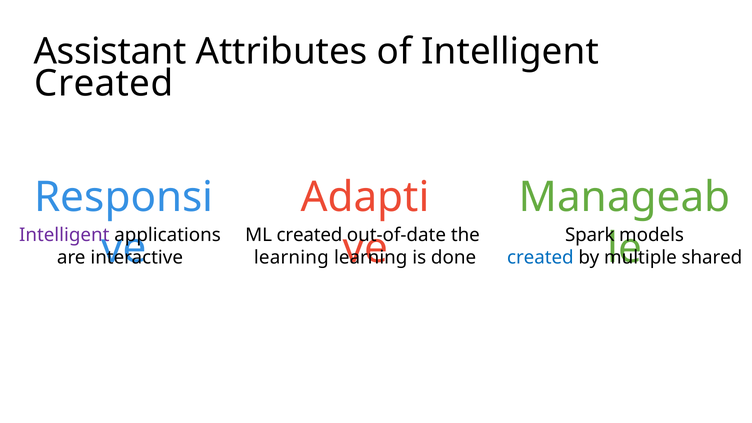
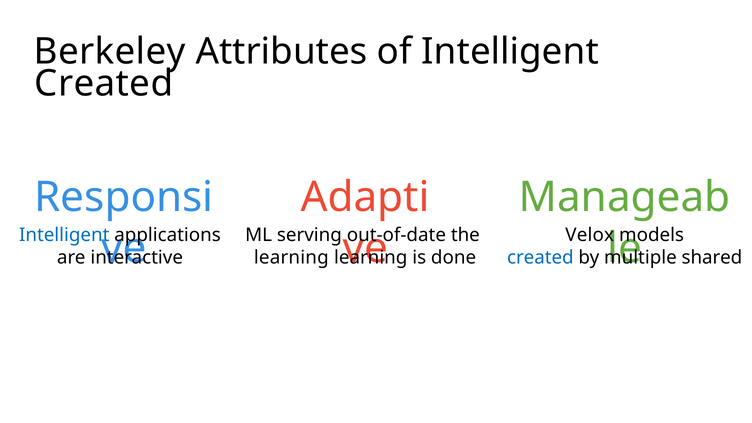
Assistant: Assistant -> Berkeley
Intelligent at (64, 235) colour: purple -> blue
ML created: created -> serving
Spark: Spark -> Velox
